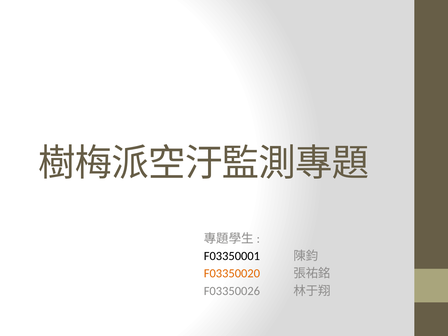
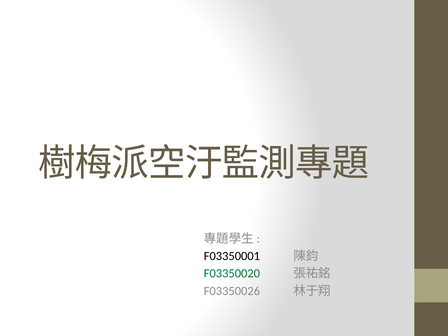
F03350020 colour: orange -> green
